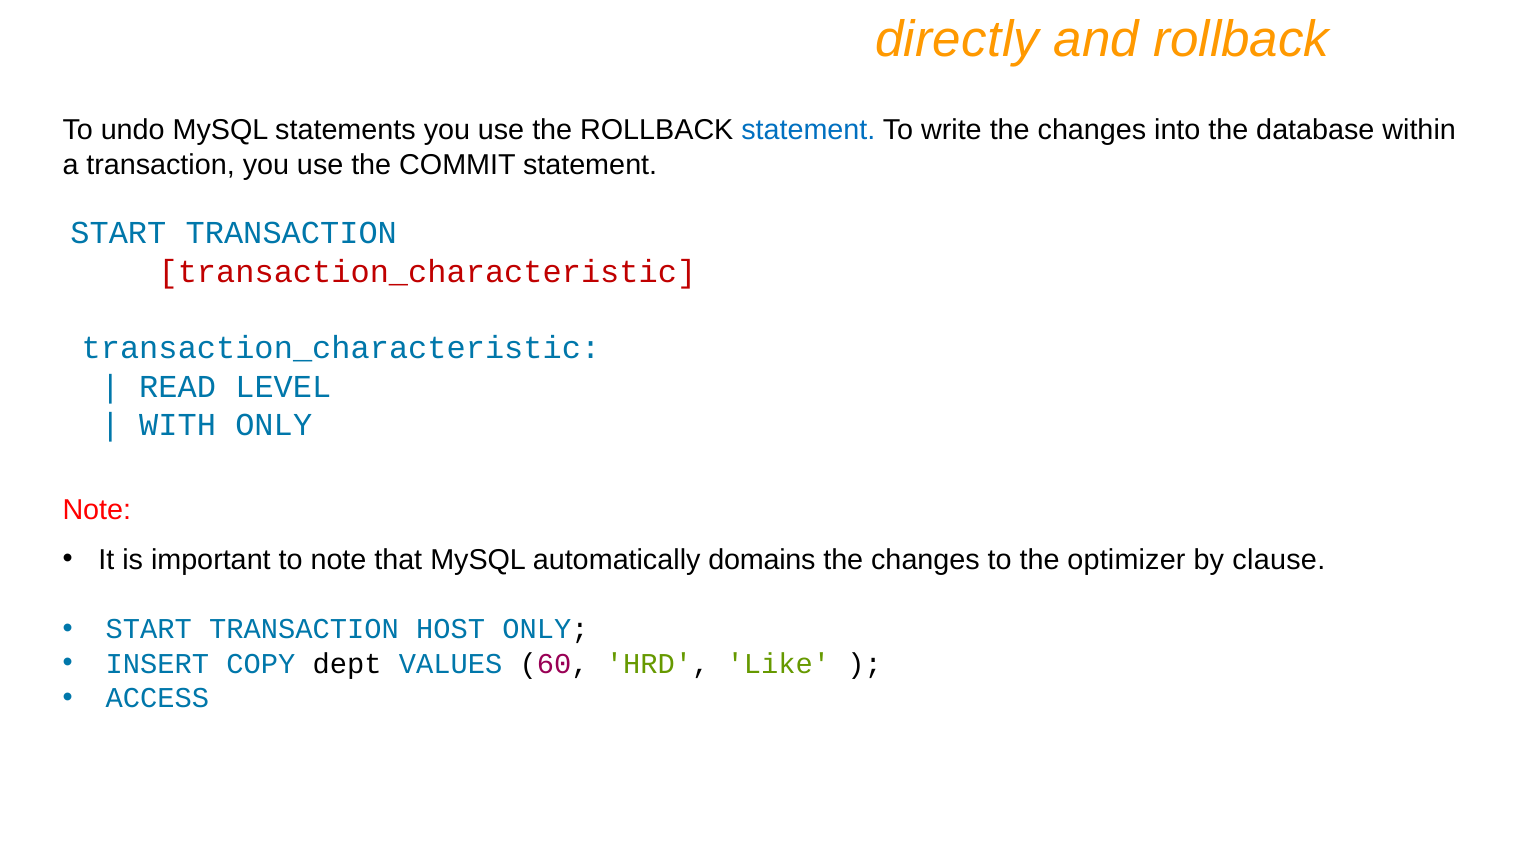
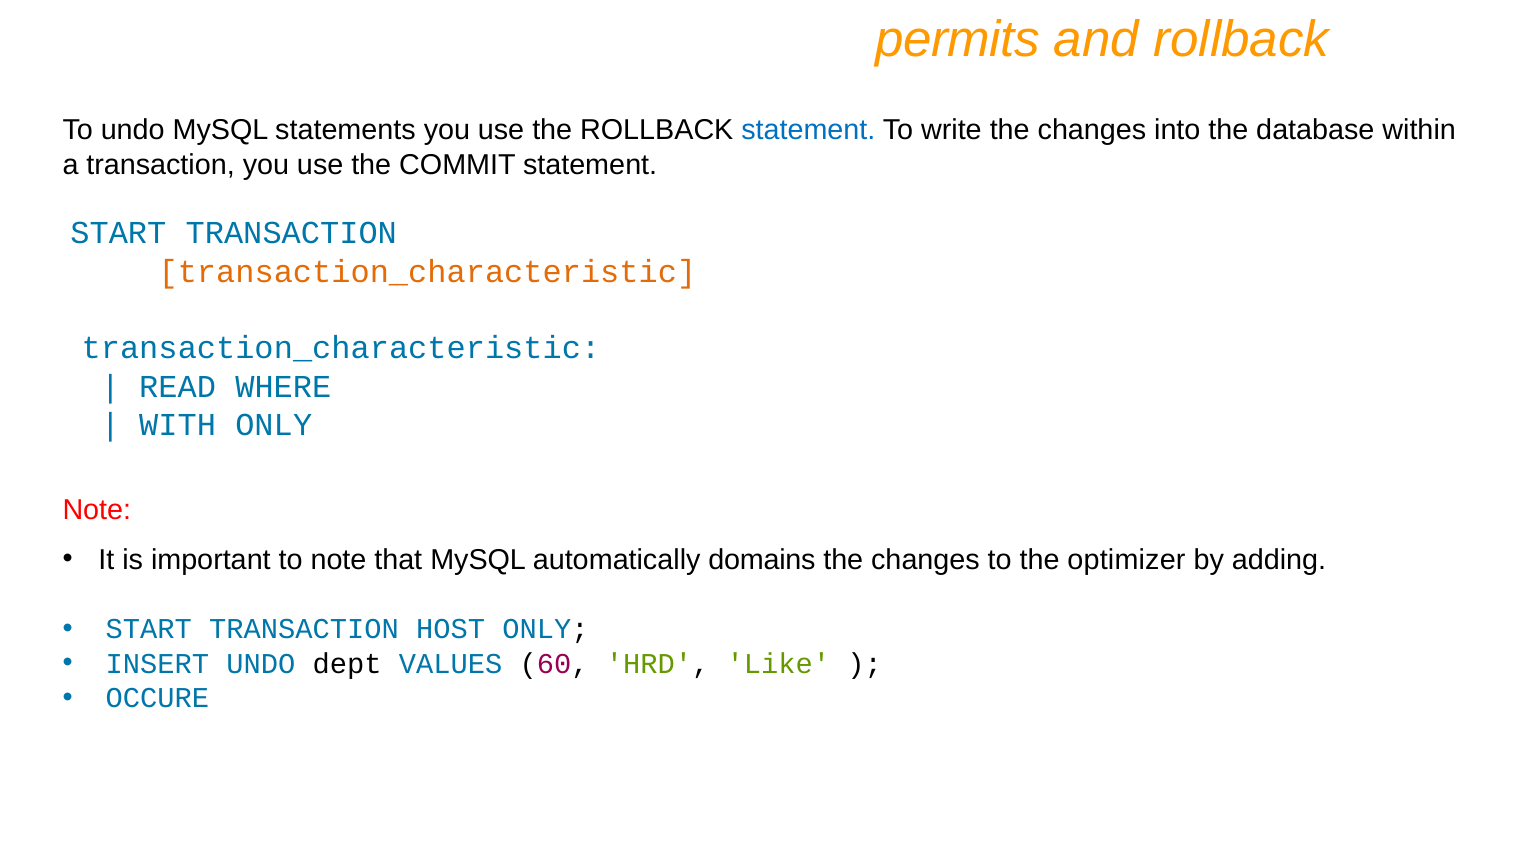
directly: directly -> permits
transaction_characteristic at (427, 272) colour: red -> orange
LEVEL: LEVEL -> WHERE
clause: clause -> adding
INSERT COPY: COPY -> UNDO
ACCESS: ACCESS -> OCCURE
